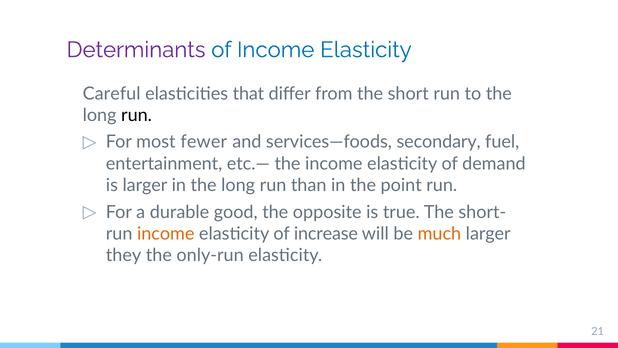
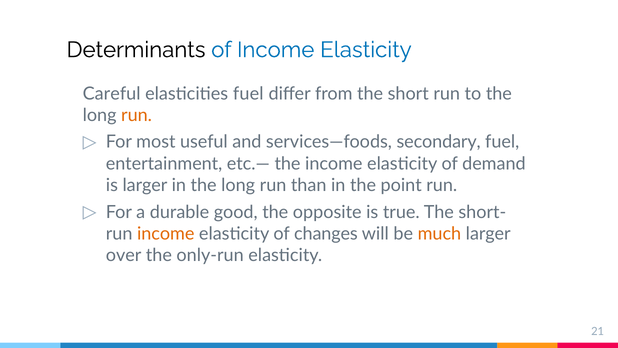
Determinants colour: purple -> black
elasticities that: that -> fuel
run at (137, 115) colour: black -> orange
fewer: fewer -> useful
increase: increase -> changes
they: they -> over
